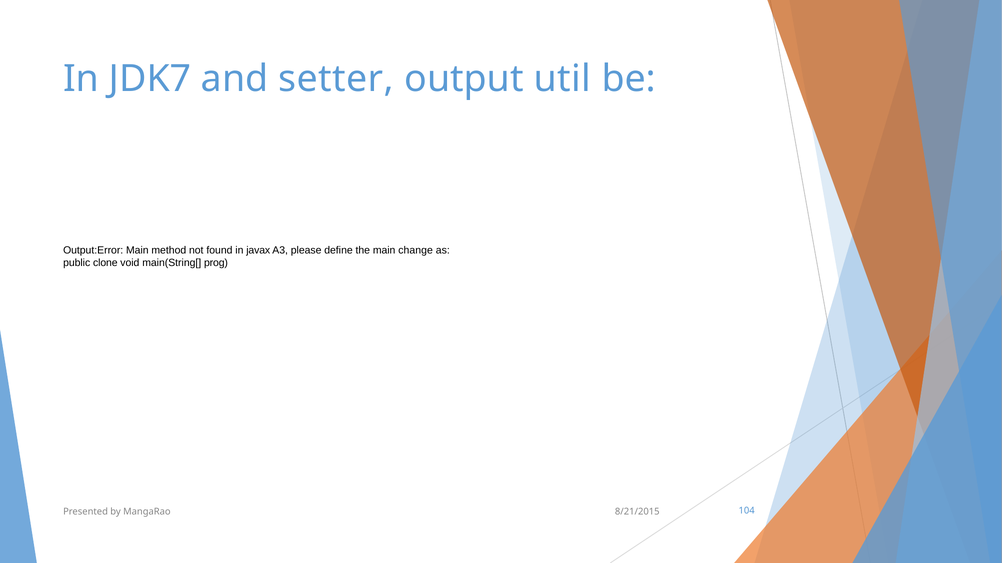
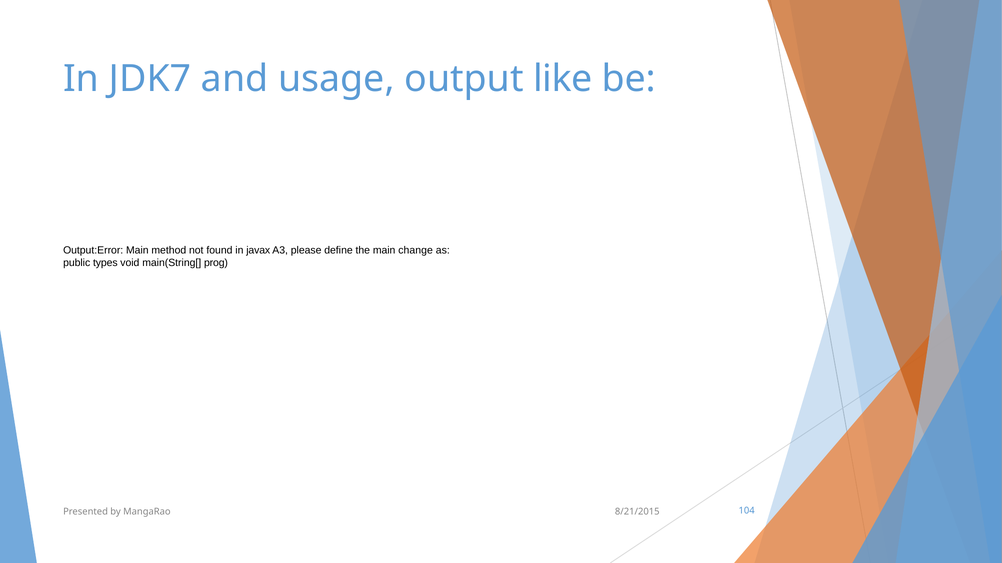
setter: setter -> usage
util: util -> like
clone: clone -> types
